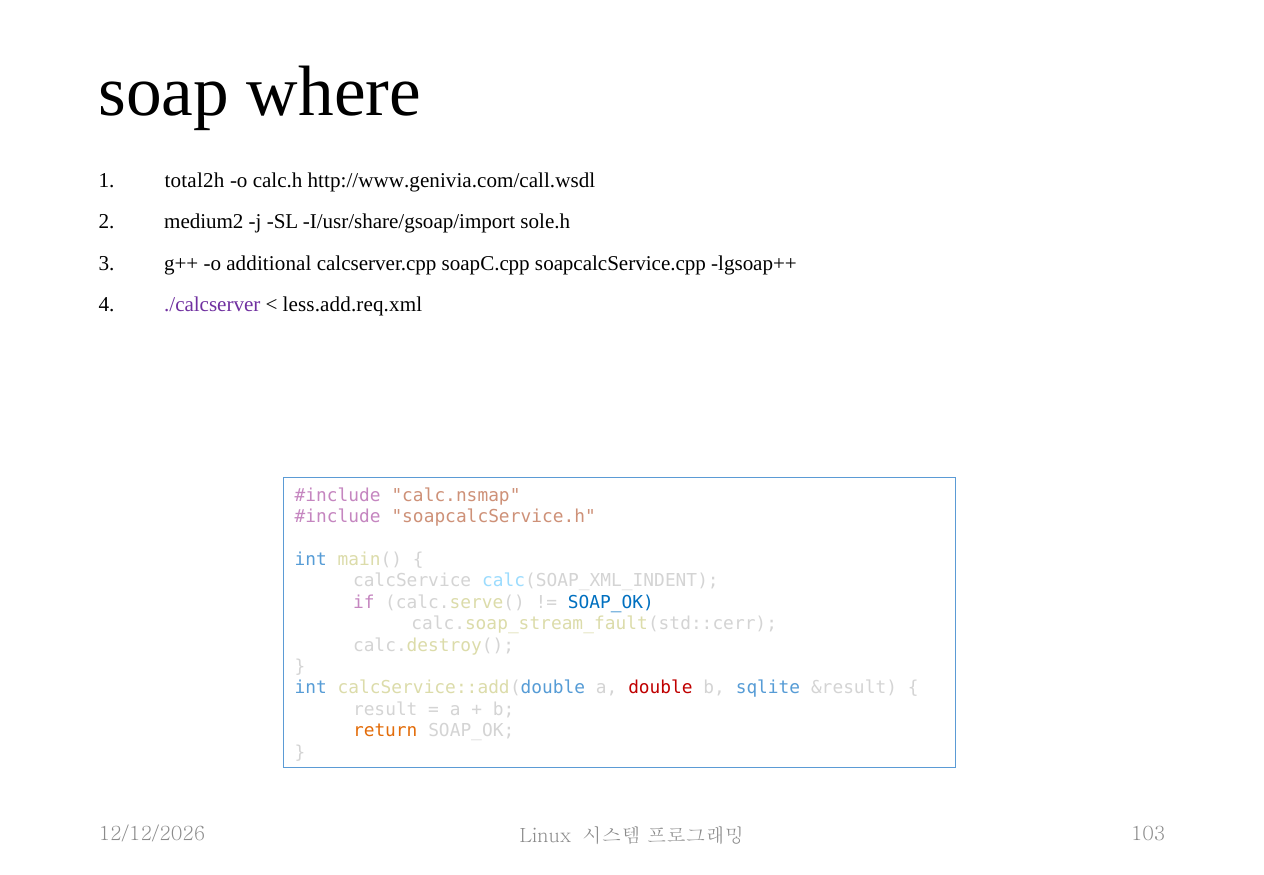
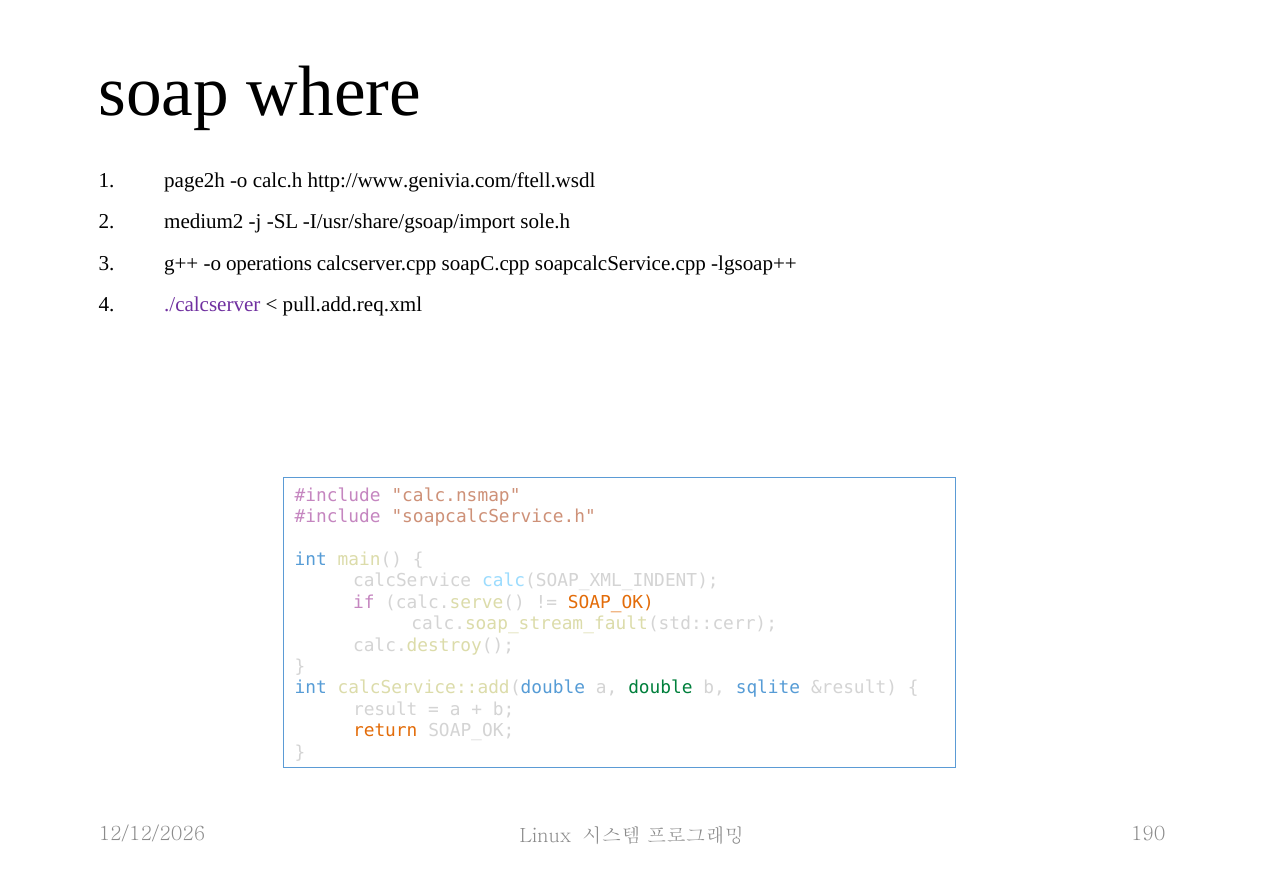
total2h: total2h -> page2h
http://www.genivia.com/call.wsdl: http://www.genivia.com/call.wsdl -> http://www.genivia.com/ftell.wsdl
additional: additional -> operations
less.add.req.xml: less.add.req.xml -> pull.add.req.xml
SOAP_OK at (611, 602) colour: blue -> orange
double colour: red -> green
103: 103 -> 190
